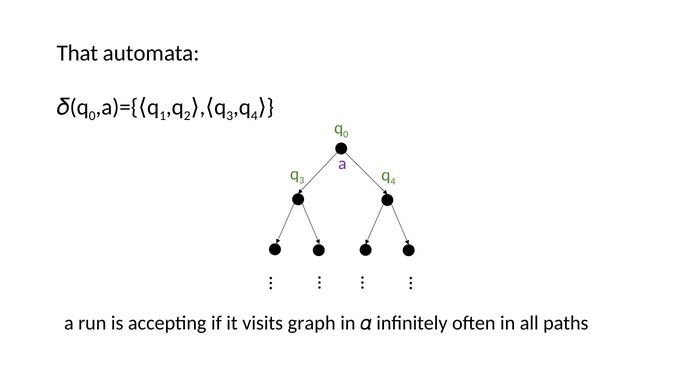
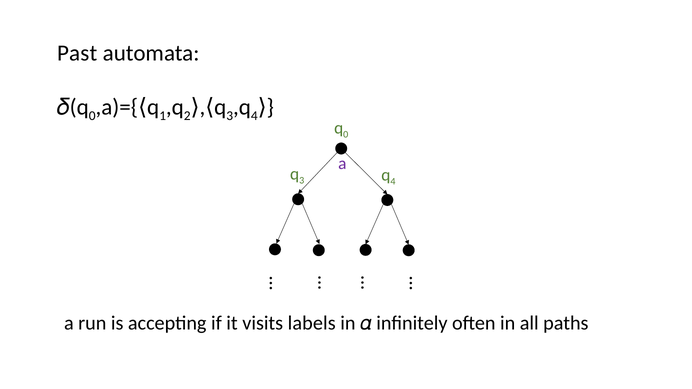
That: That -> Past
graph: graph -> labels
